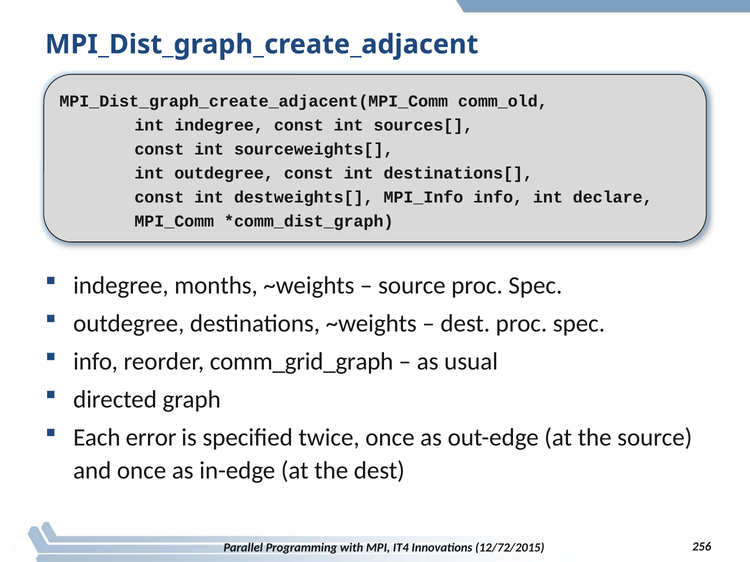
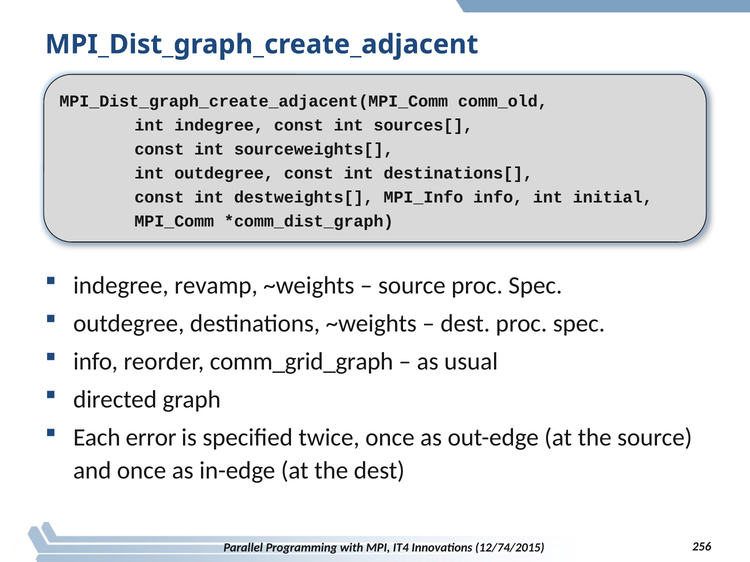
declare: declare -> initial
months: months -> revamp
12/72/2015: 12/72/2015 -> 12/74/2015
